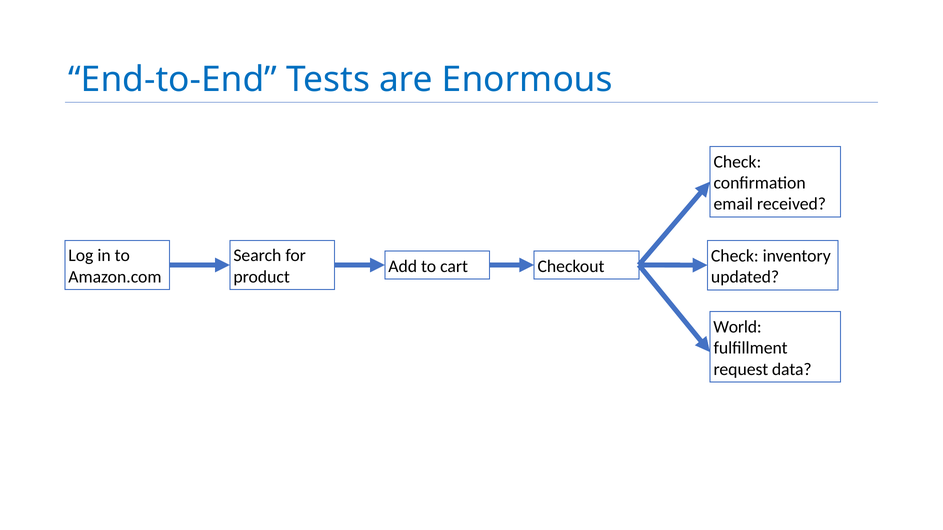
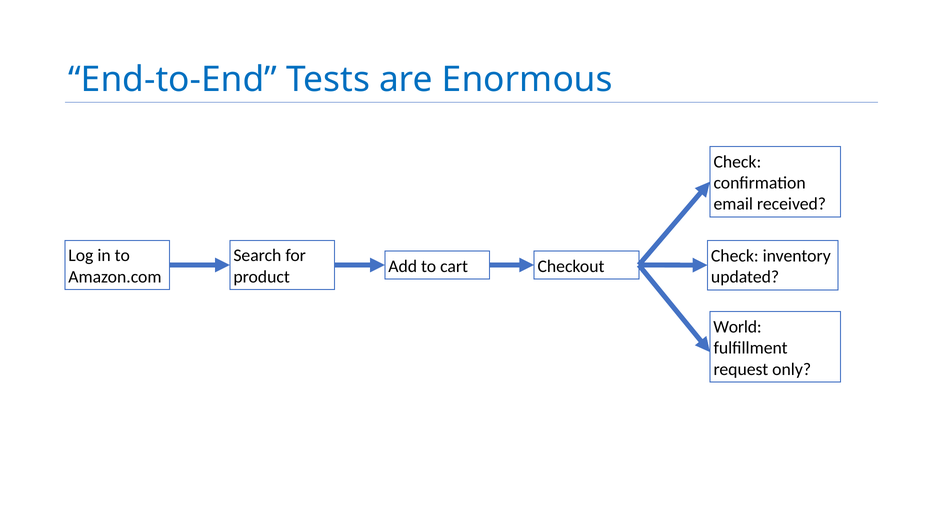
data: data -> only
